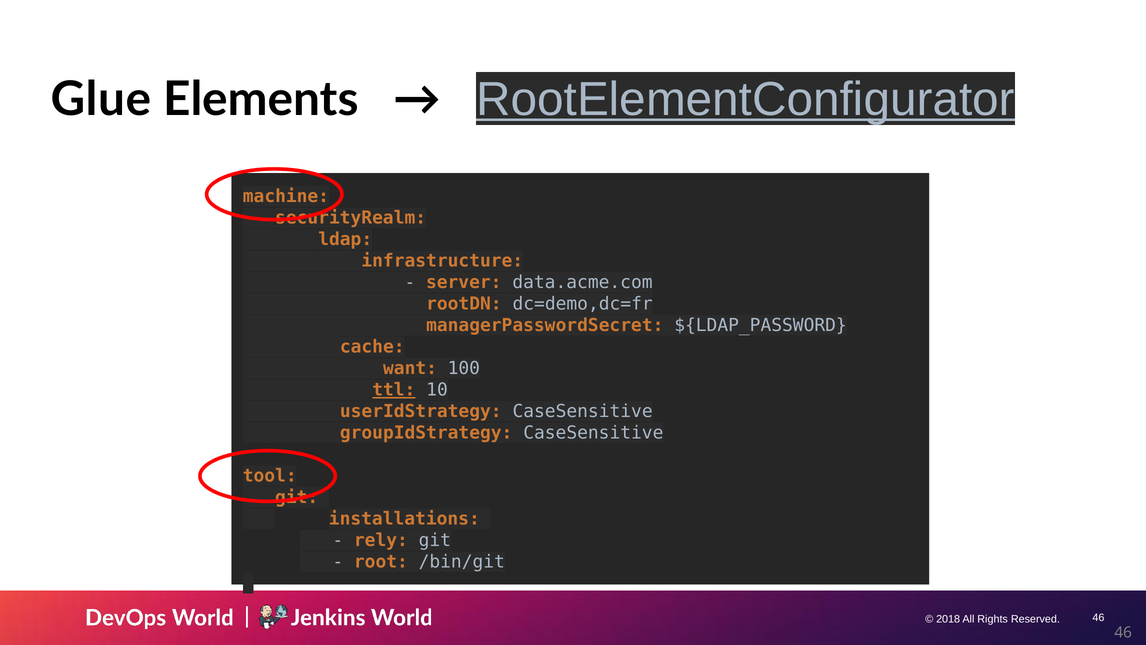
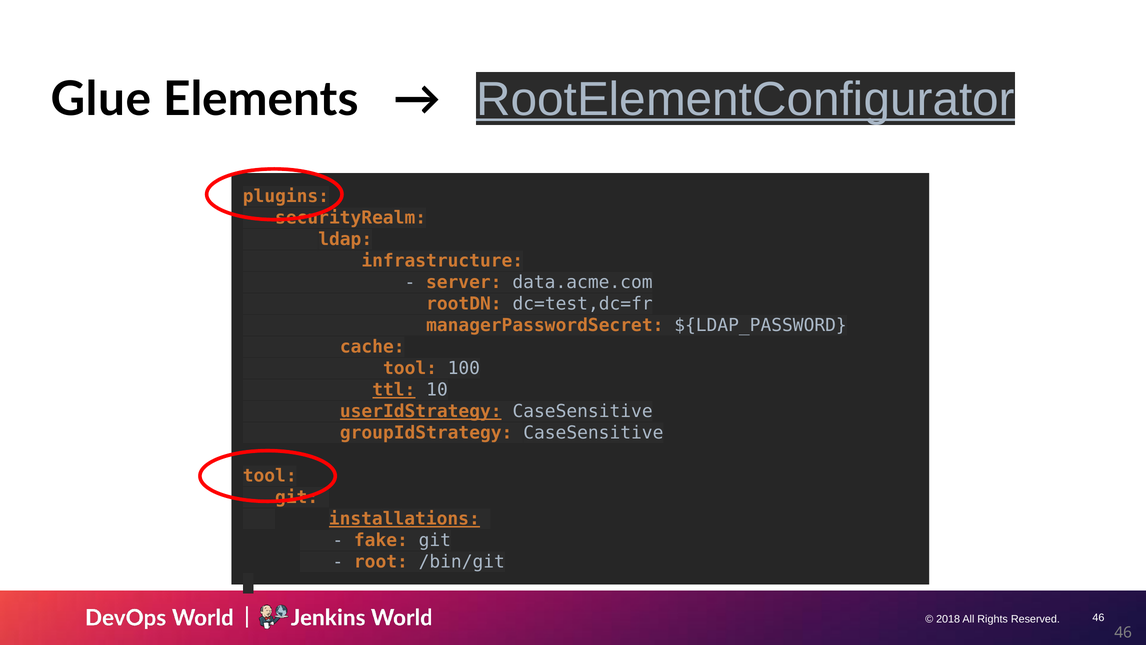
machine: machine -> plugins
dc=demo,dc=fr: dc=demo,dc=fr -> dc=test,dc=fr
want at (410, 369): want -> tool
userIdStrategy underline: none -> present
installations underline: none -> present
rely: rely -> fake
